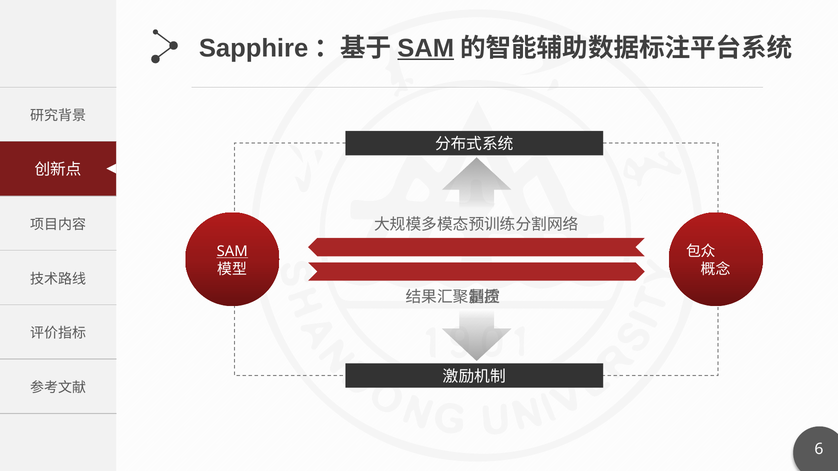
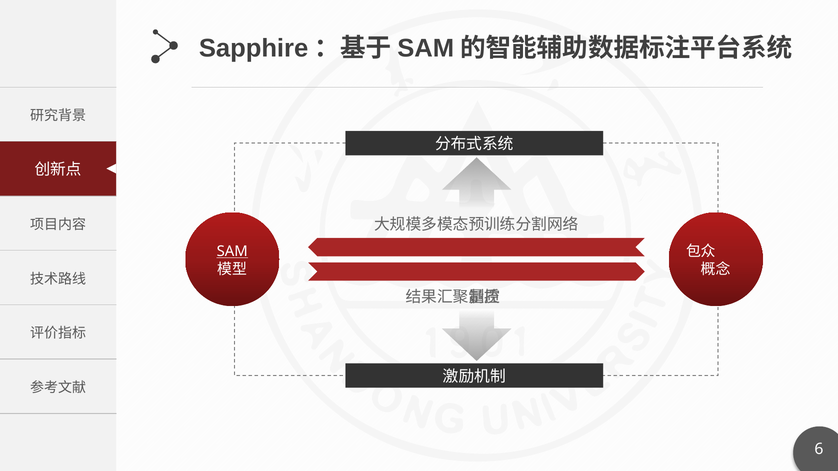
SAM at (426, 48) underline: present -> none
